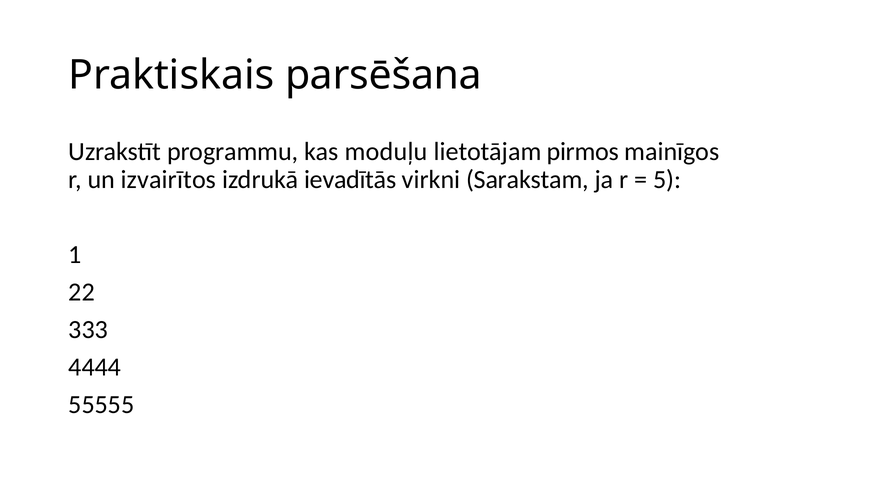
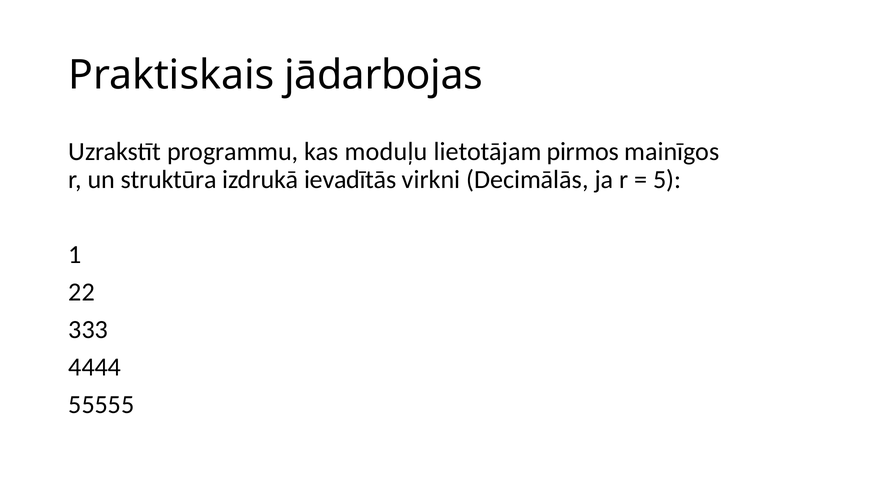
parsēšana: parsēšana -> jādarbojas
izvairītos: izvairītos -> struktūra
Sarakstam: Sarakstam -> Decimālās
